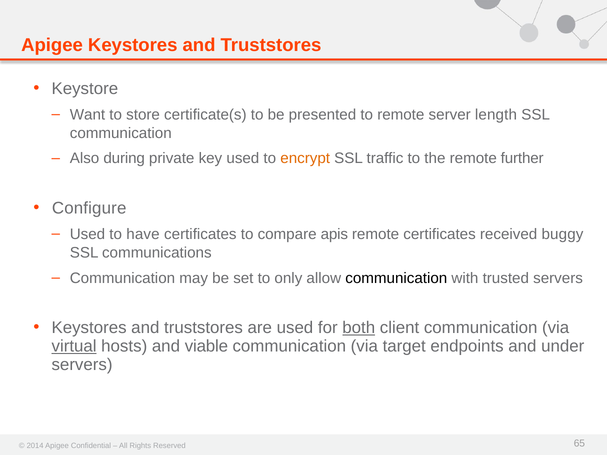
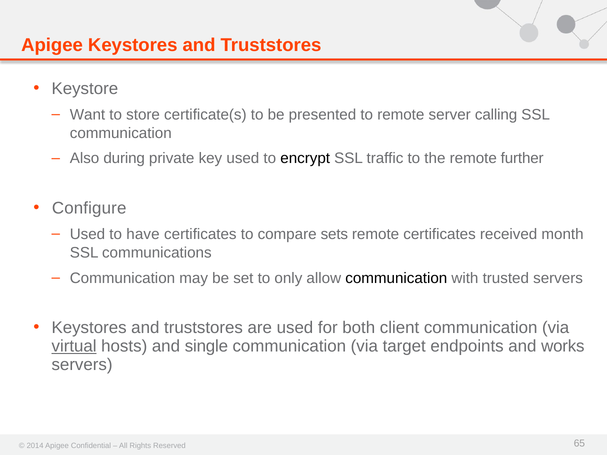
length: length -> calling
encrypt colour: orange -> black
apis: apis -> sets
buggy: buggy -> month
both underline: present -> none
viable: viable -> single
under: under -> works
